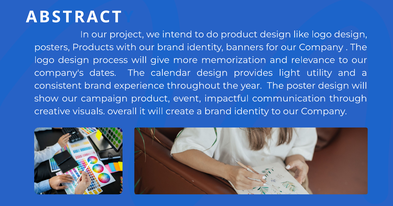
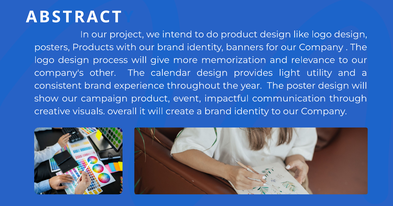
dates: dates -> other
